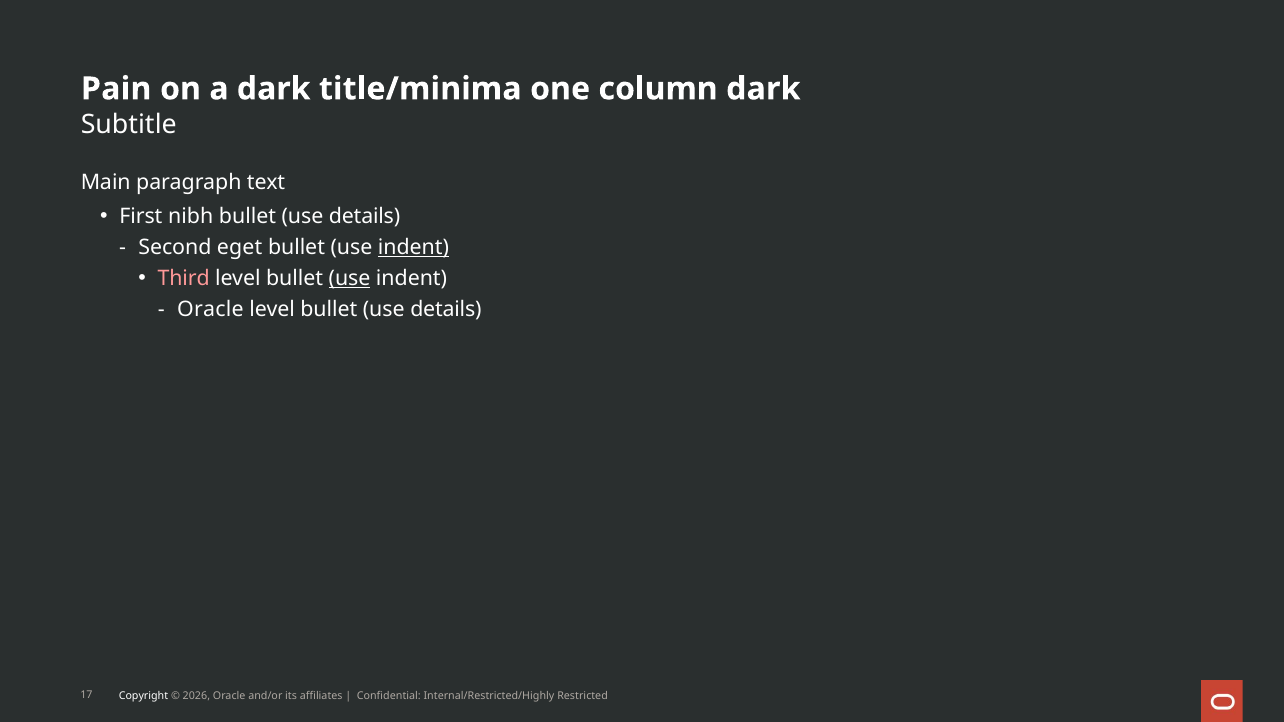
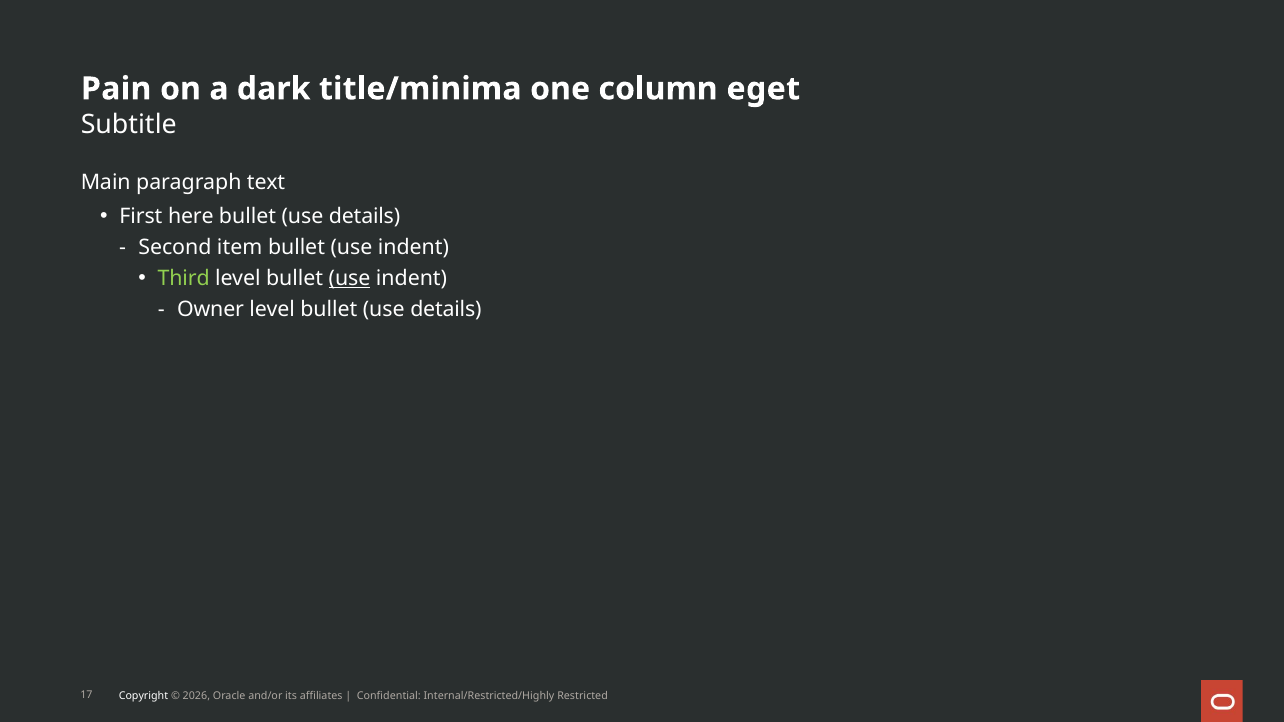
column dark: dark -> eget
nibh: nibh -> here
eget: eget -> item
indent at (413, 248) underline: present -> none
Third colour: pink -> light green
Oracle at (210, 310): Oracle -> Owner
